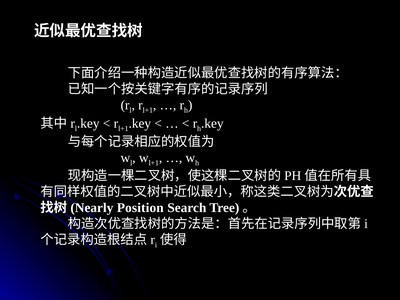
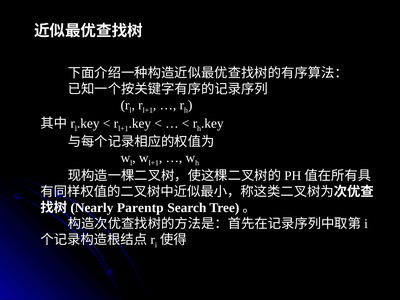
Position: Position -> Parentp
